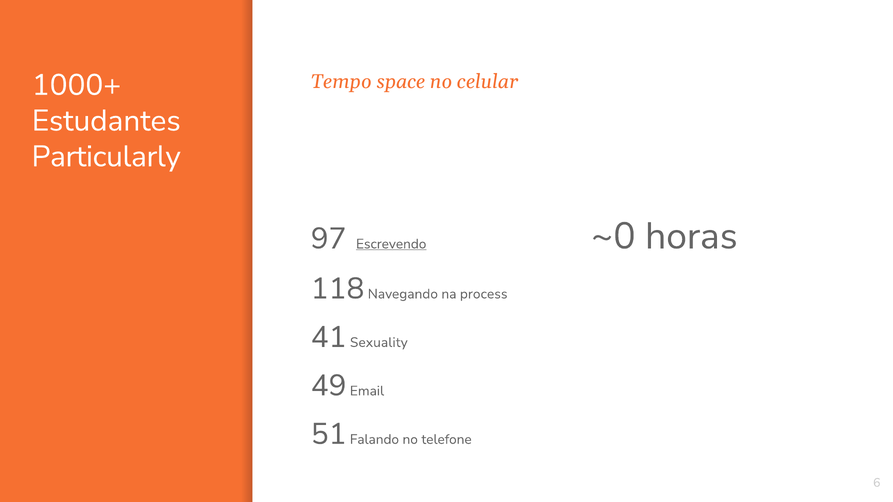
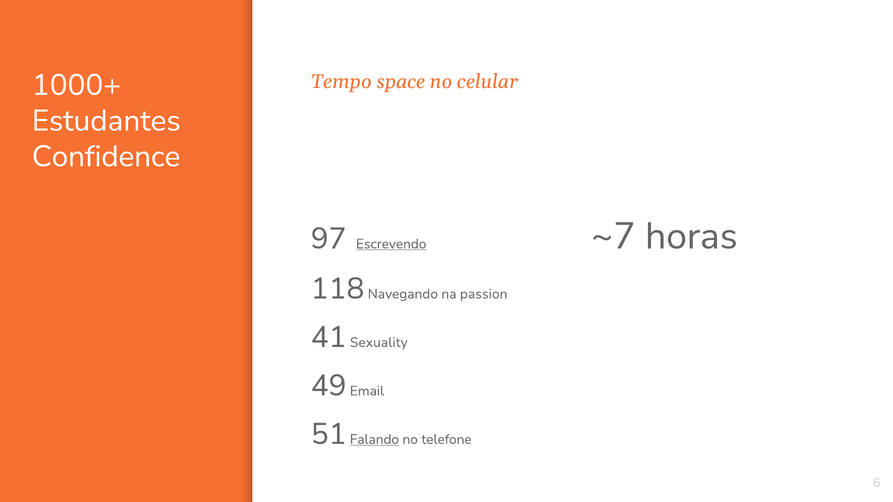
Particularly: Particularly -> Confidence
~0: ~0 -> ~7
process: process -> passion
Falando underline: none -> present
